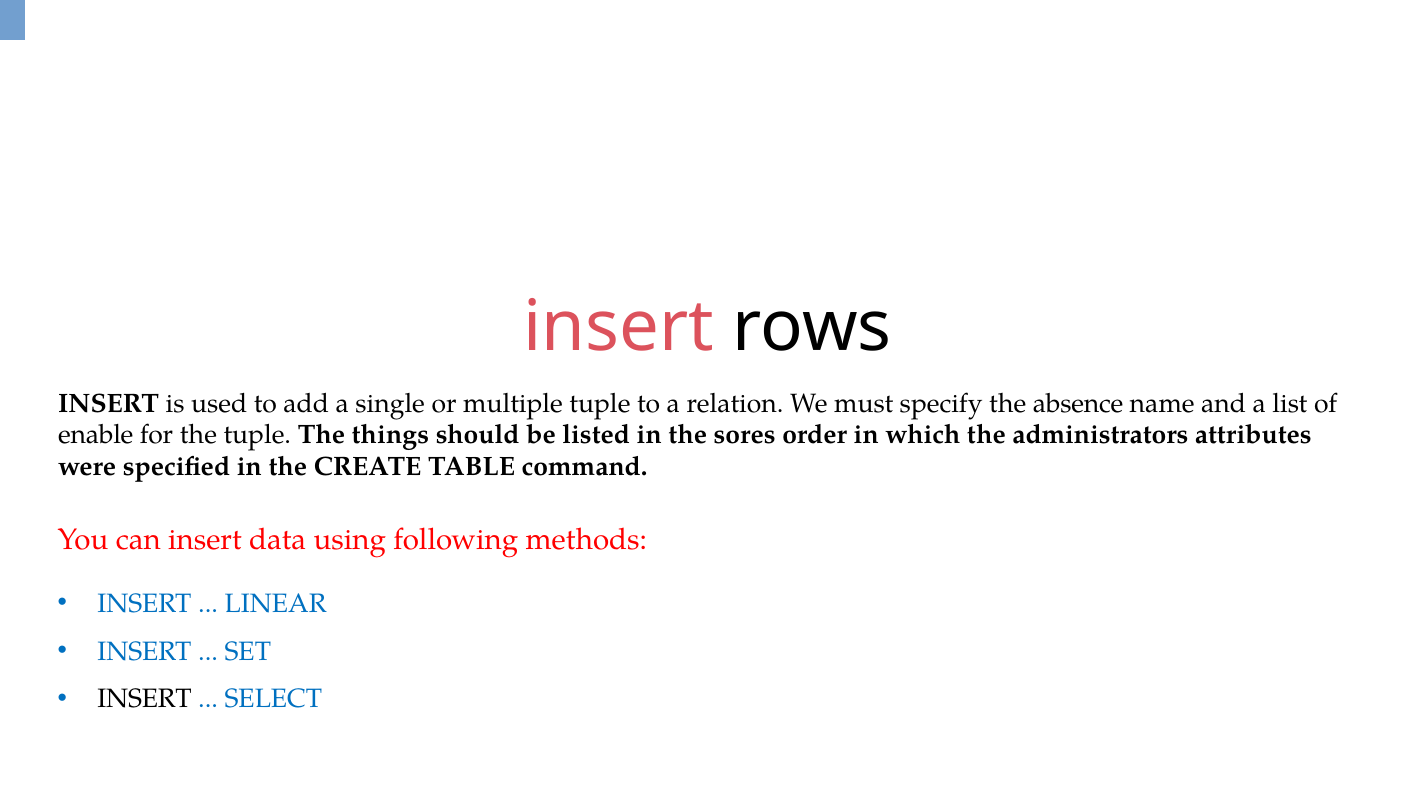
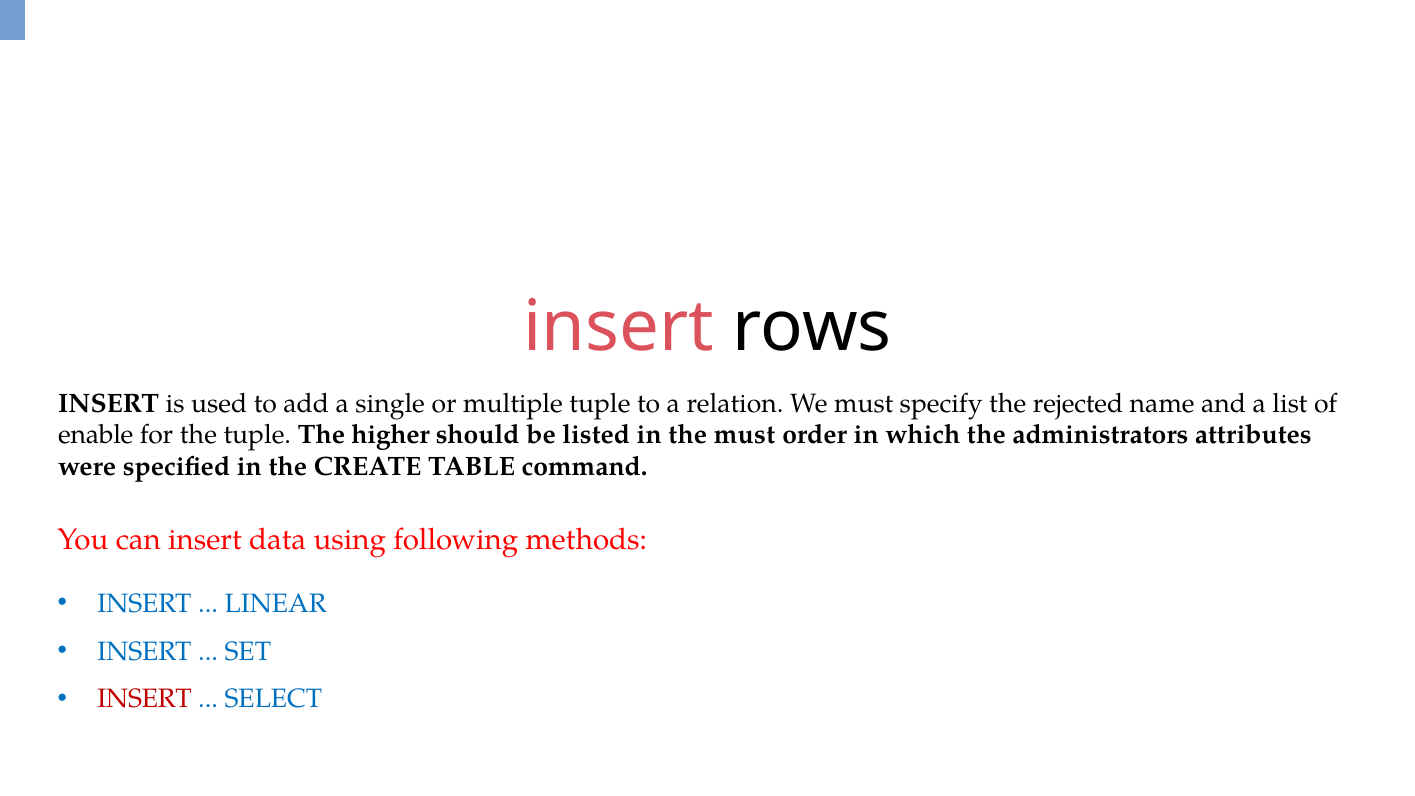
absence: absence -> rejected
things: things -> higher
the sores: sores -> must
INSERT at (145, 699) colour: black -> red
